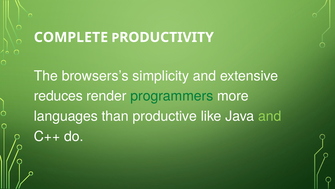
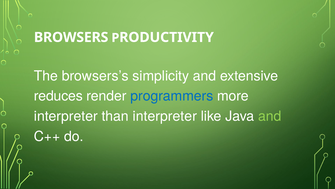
COMPLETE: COMPLETE -> BROWSERS
programmers colour: green -> blue
languages at (66, 116): languages -> interpreter
than productive: productive -> interpreter
